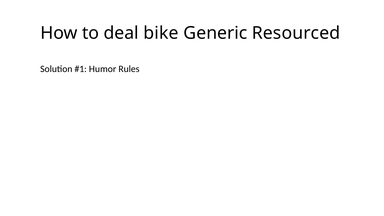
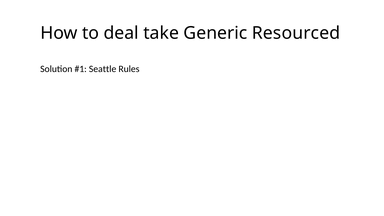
bike: bike -> take
Humor: Humor -> Seattle
